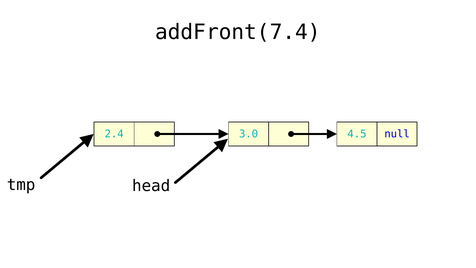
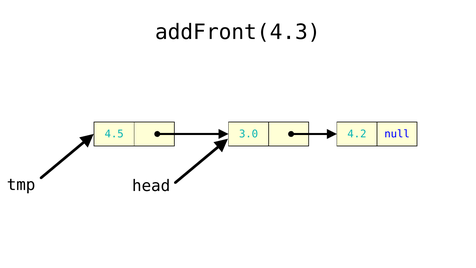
addFront(7.4: addFront(7.4 -> addFront(4.3
2.4: 2.4 -> 4.5
4.5: 4.5 -> 4.2
